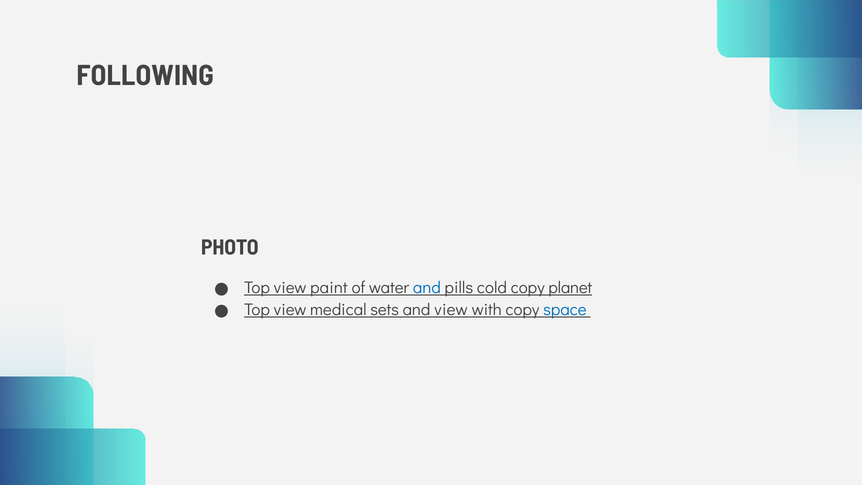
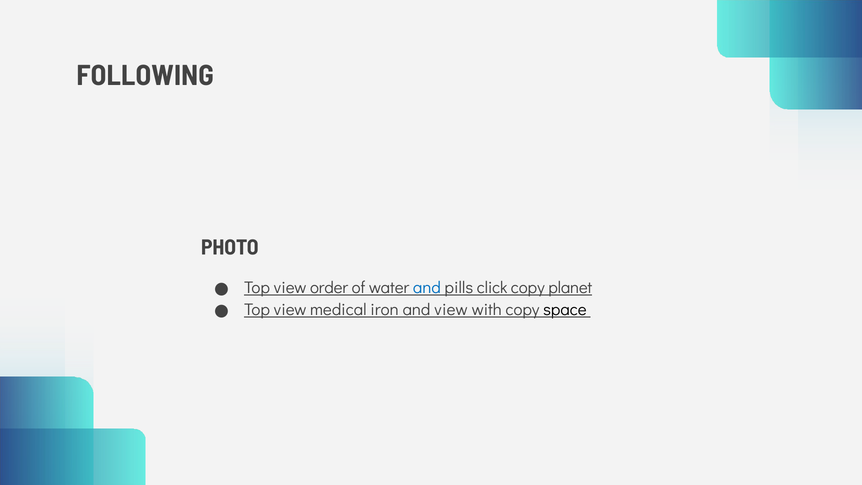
paint: paint -> order
cold: cold -> click
sets: sets -> iron
space colour: blue -> black
